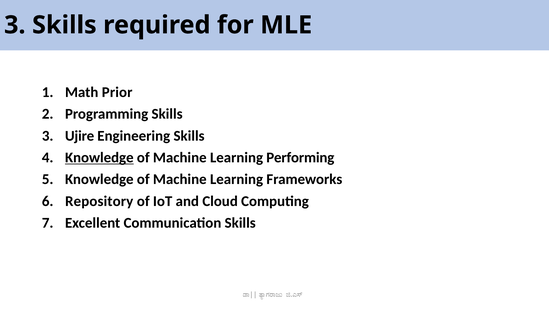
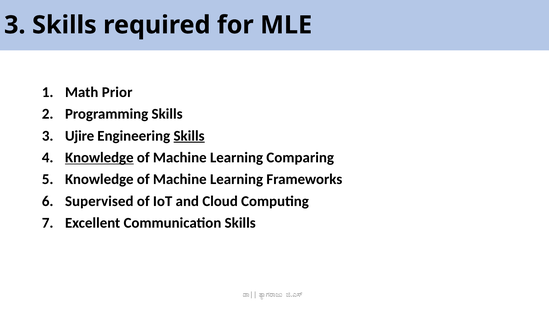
Skills at (189, 136) underline: none -> present
Performing: Performing -> Comparing
Repository: Repository -> Supervised
